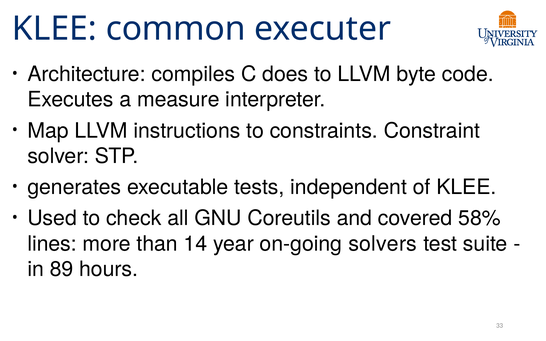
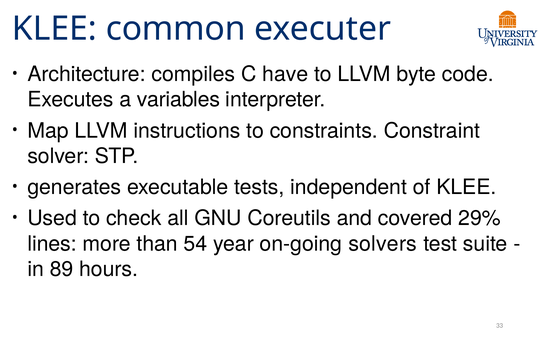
does: does -> have
measure: measure -> variables
58%: 58% -> 29%
14: 14 -> 54
